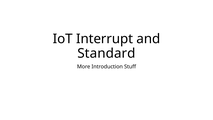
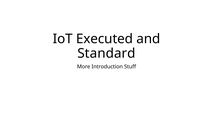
Interrupt: Interrupt -> Executed
